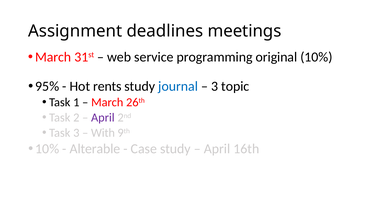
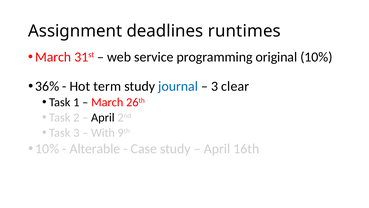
meetings: meetings -> runtimes
95%: 95% -> 36%
rents: rents -> term
topic: topic -> clear
April at (103, 117) colour: purple -> black
